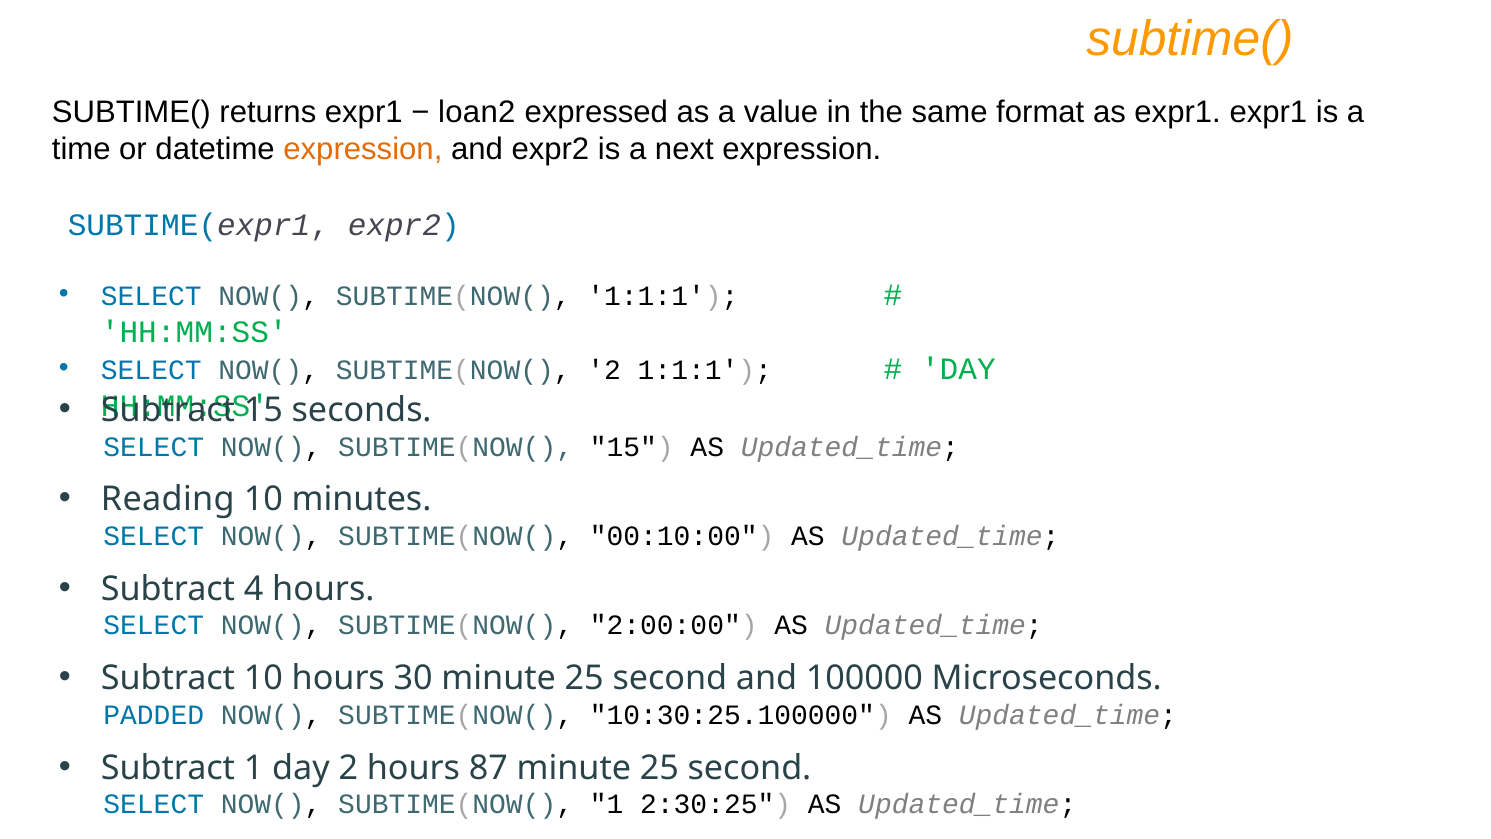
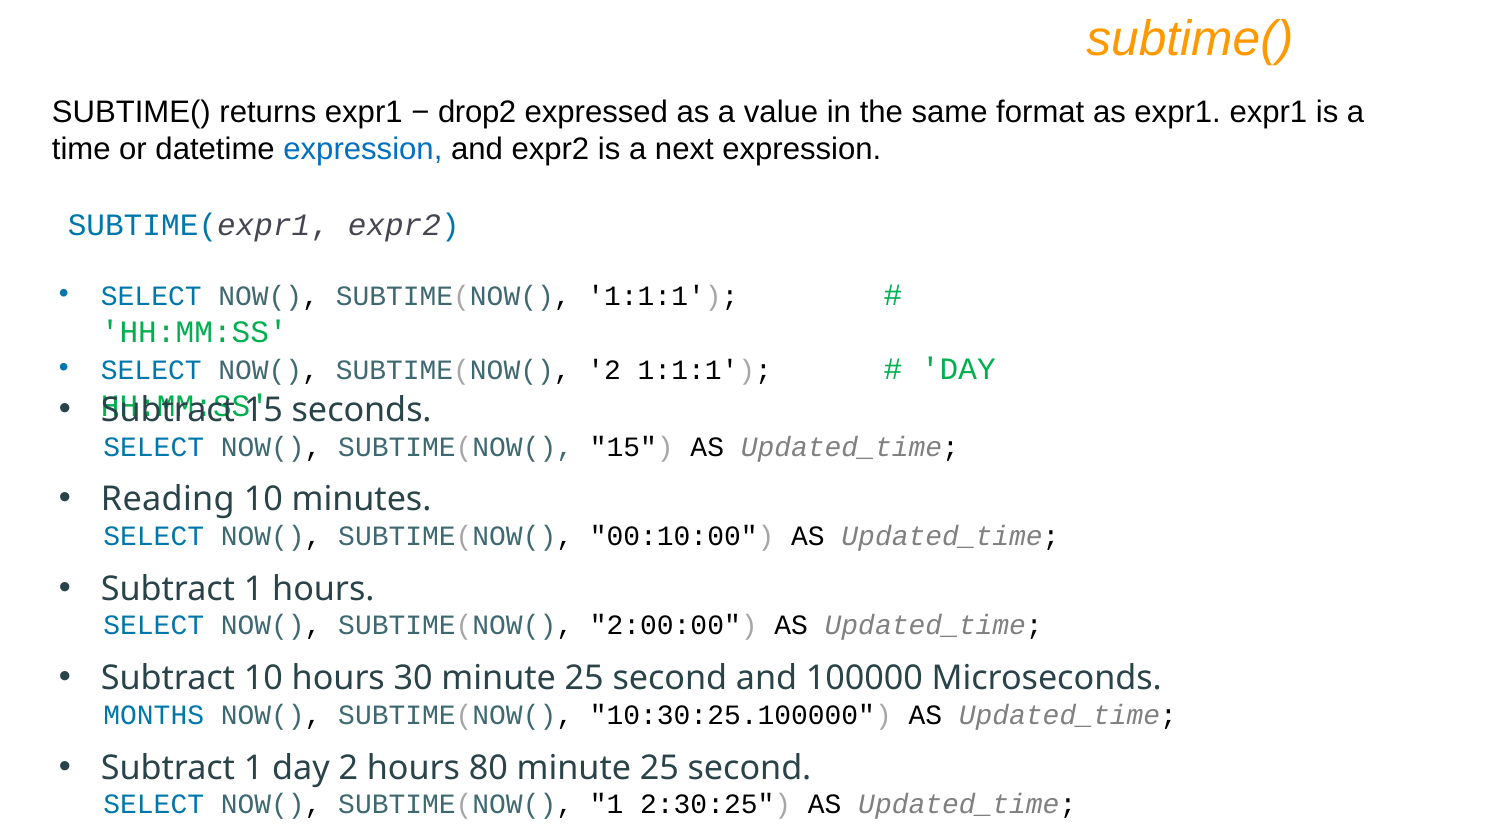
loan2: loan2 -> drop2
expression at (363, 149) colour: orange -> blue
4 at (254, 589): 4 -> 1
PADDED: PADDED -> MONTHS
87: 87 -> 80
